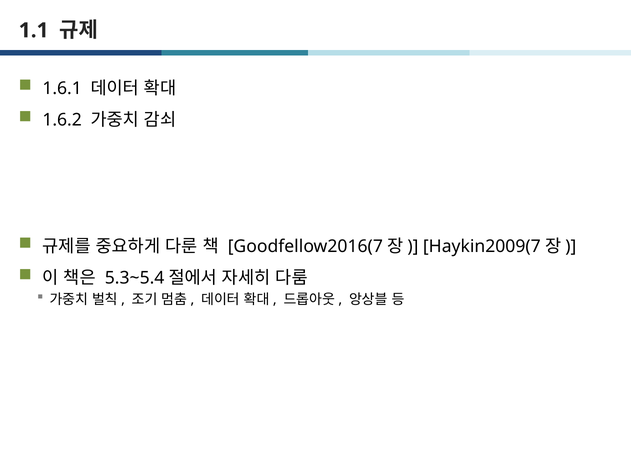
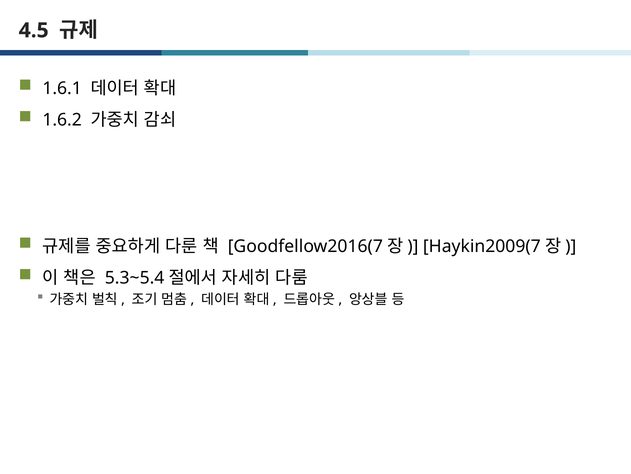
1.1: 1.1 -> 4.5
